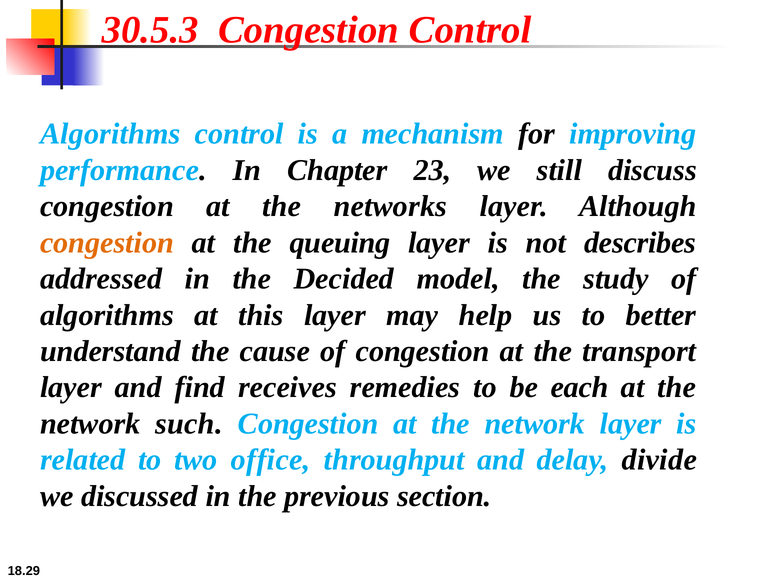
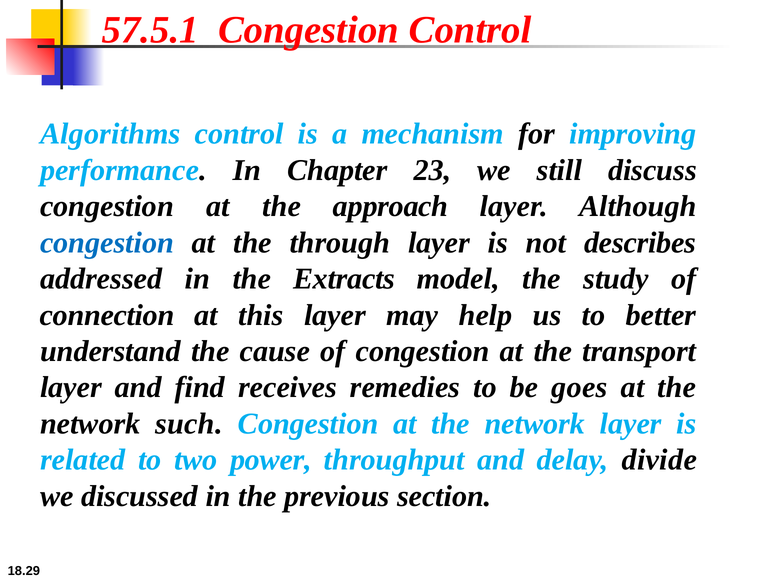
30.5.3: 30.5.3 -> 57.5.1
networks: networks -> approach
congestion at (107, 243) colour: orange -> blue
queuing: queuing -> through
Decided: Decided -> Extracts
algorithms at (107, 315): algorithms -> connection
each: each -> goes
office: office -> power
